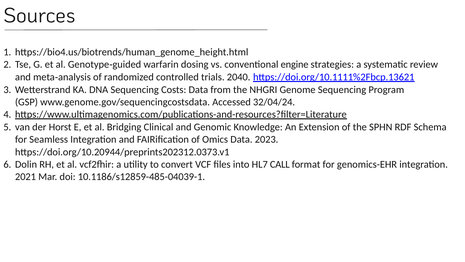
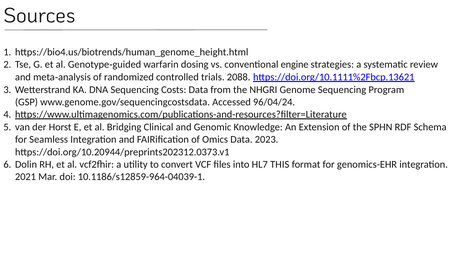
2040: 2040 -> 2088
32/04/24: 32/04/24 -> 96/04/24
CALL: CALL -> THIS
10.1186/s12859-485-04039-1: 10.1186/s12859-485-04039-1 -> 10.1186/s12859-964-04039-1
